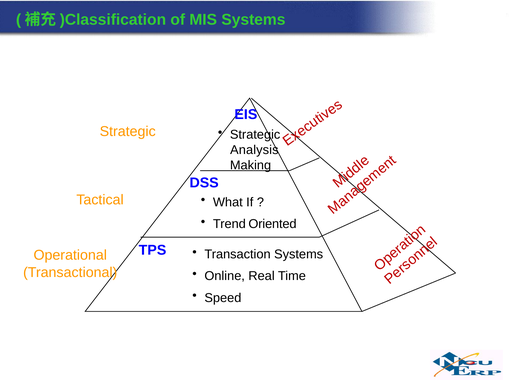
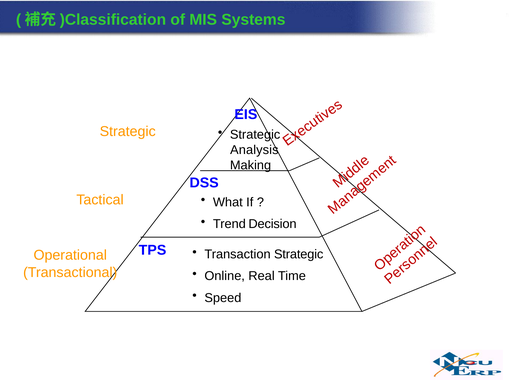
Oriented: Oriented -> Decision
Transaction Systems: Systems -> Strategic
